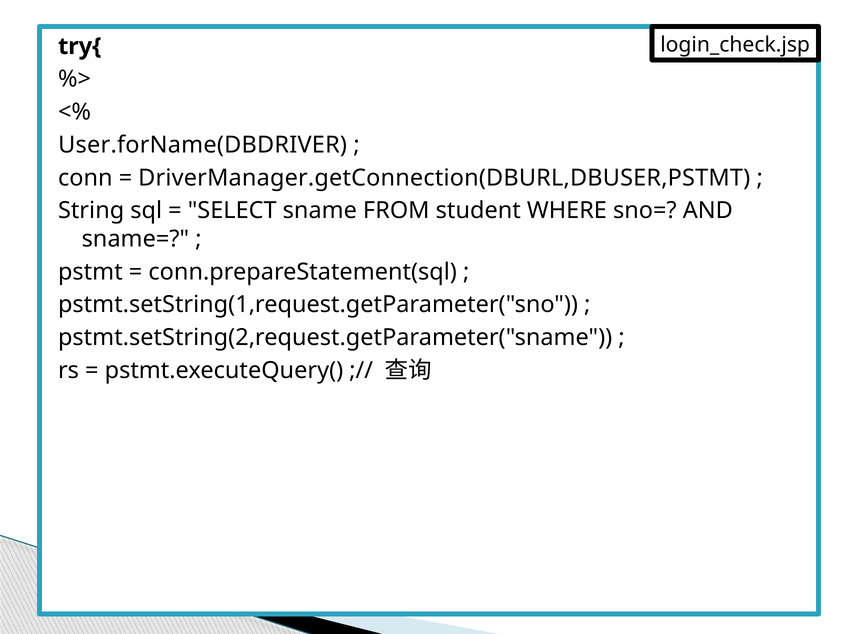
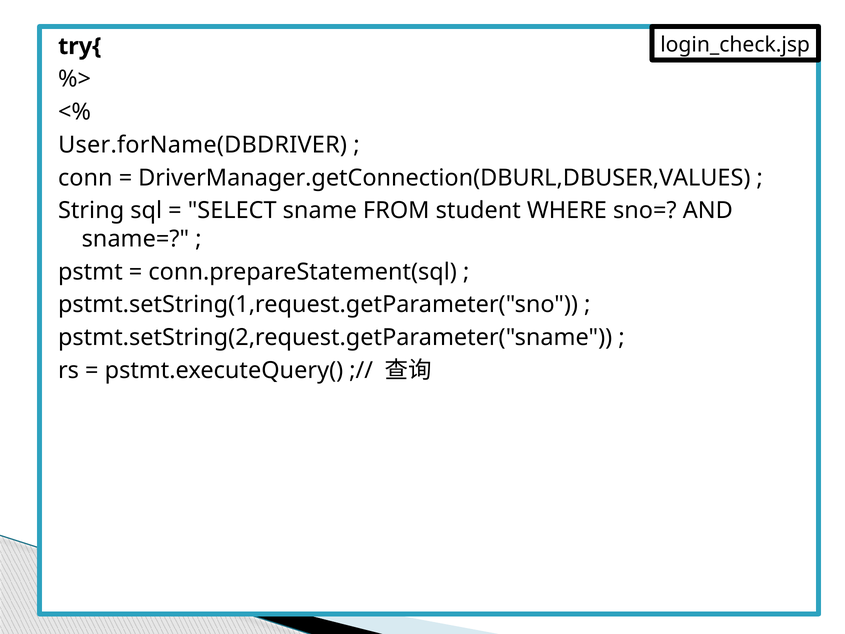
DriverManager.getConnection(DBURL,DBUSER,PSTMT: DriverManager.getConnection(DBURL,DBUSER,PSTMT -> DriverManager.getConnection(DBURL,DBUSER,VALUES
